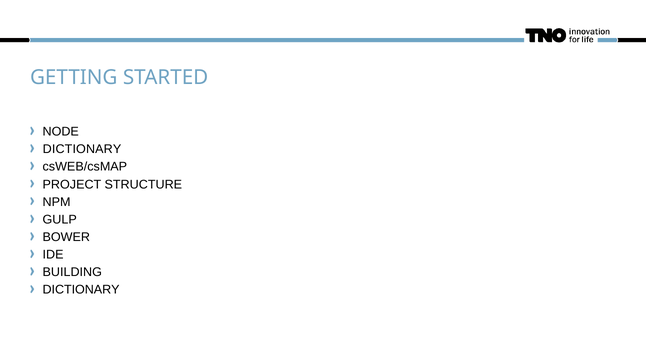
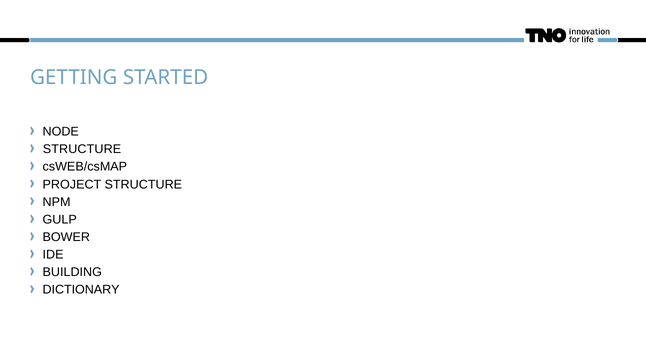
DICTIONARY at (82, 149): DICTIONARY -> STRUCTURE
